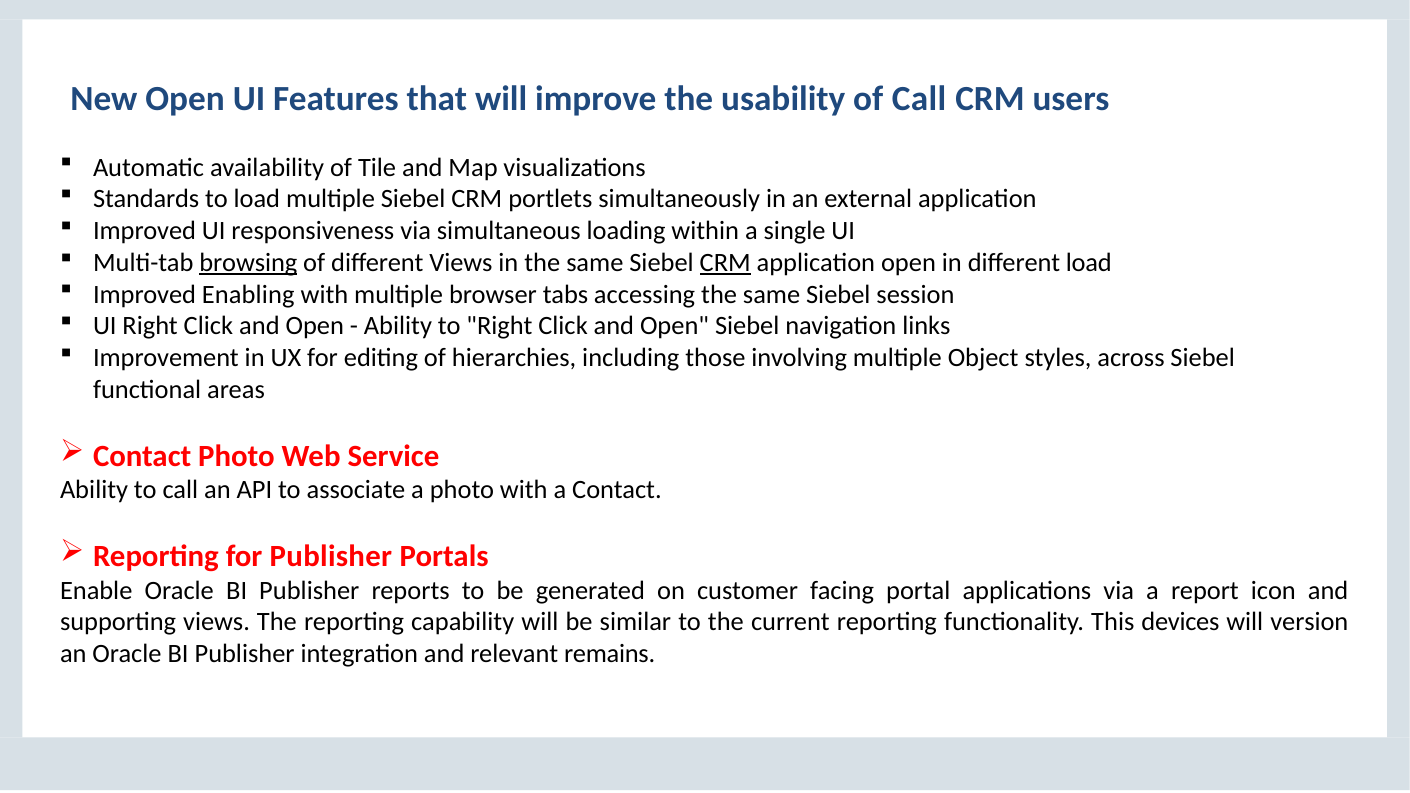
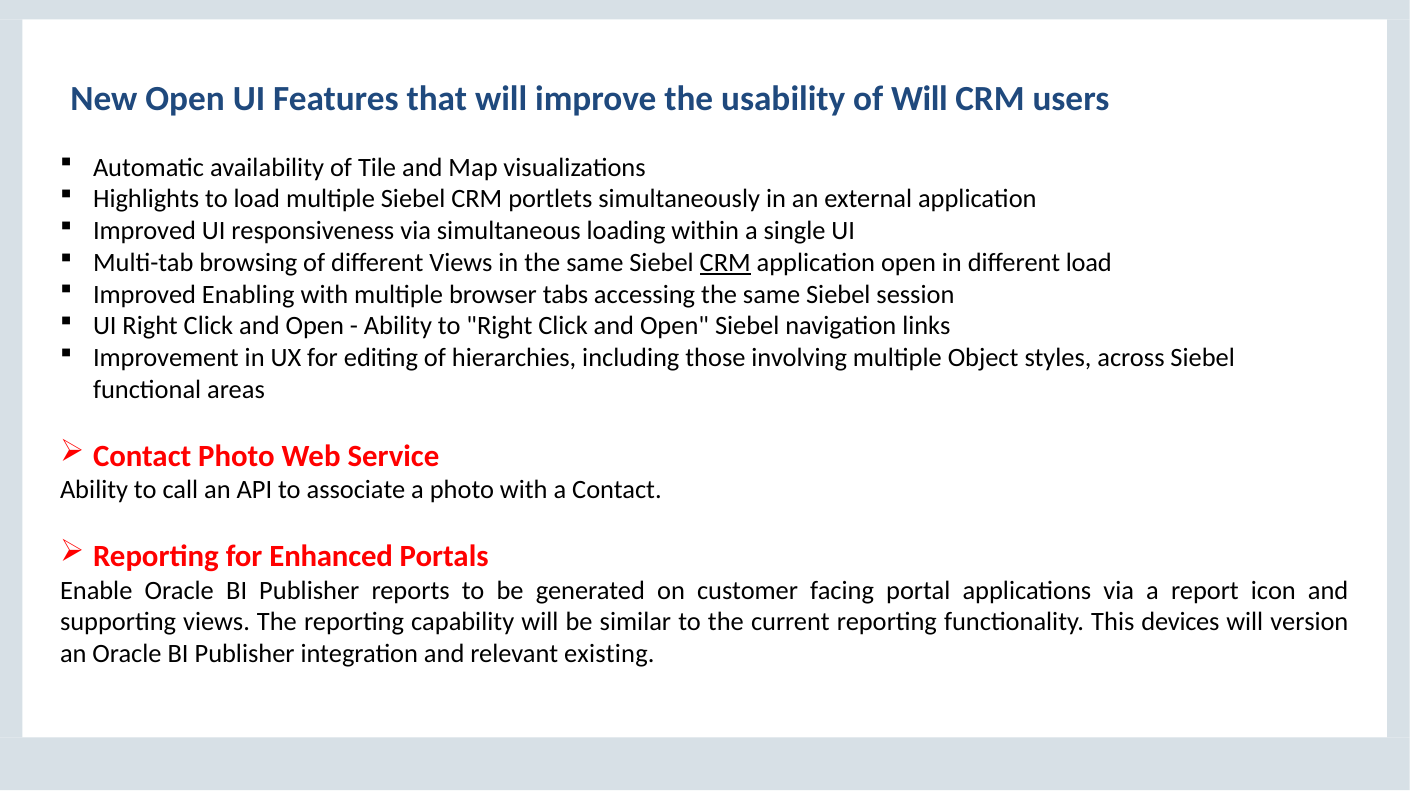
of Call: Call -> Will
Standards: Standards -> Highlights
browsing underline: present -> none
for Publisher: Publisher -> Enhanced
remains: remains -> existing
